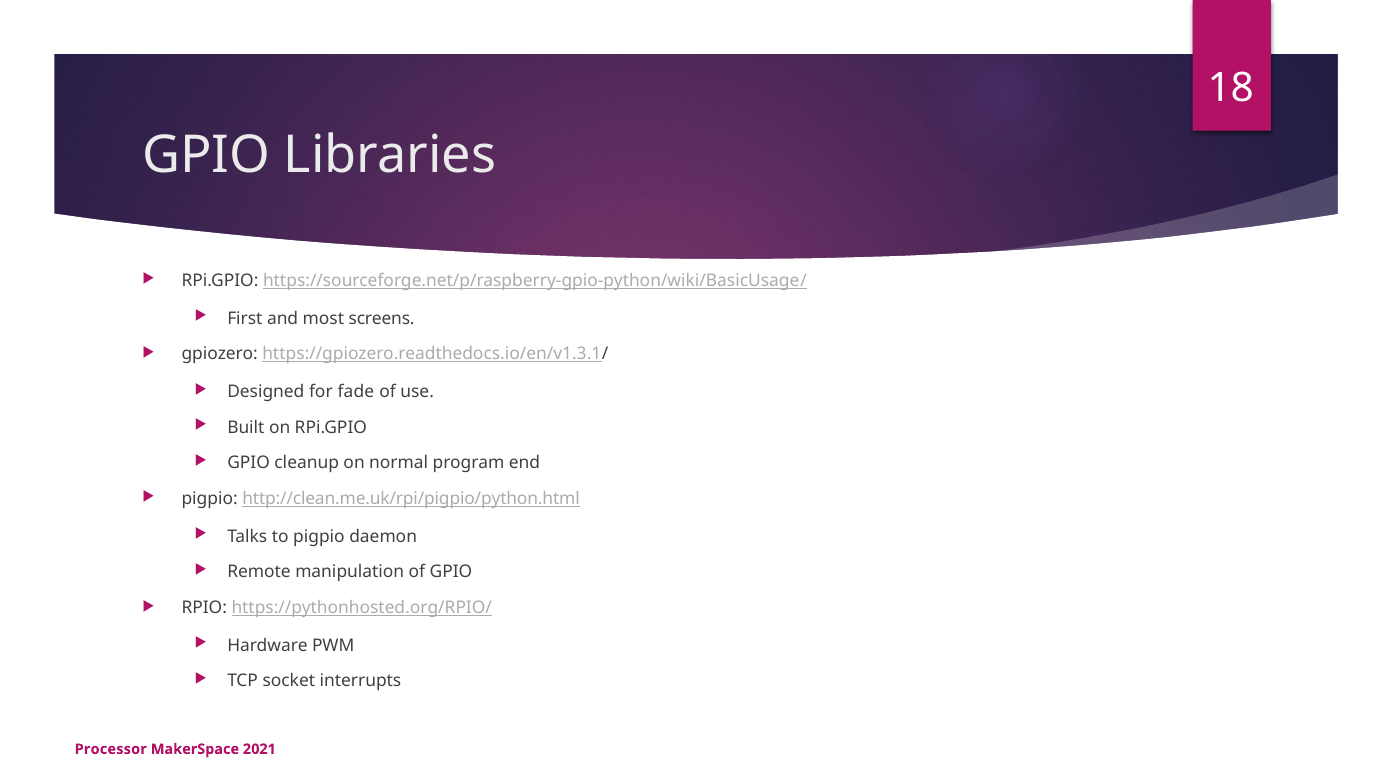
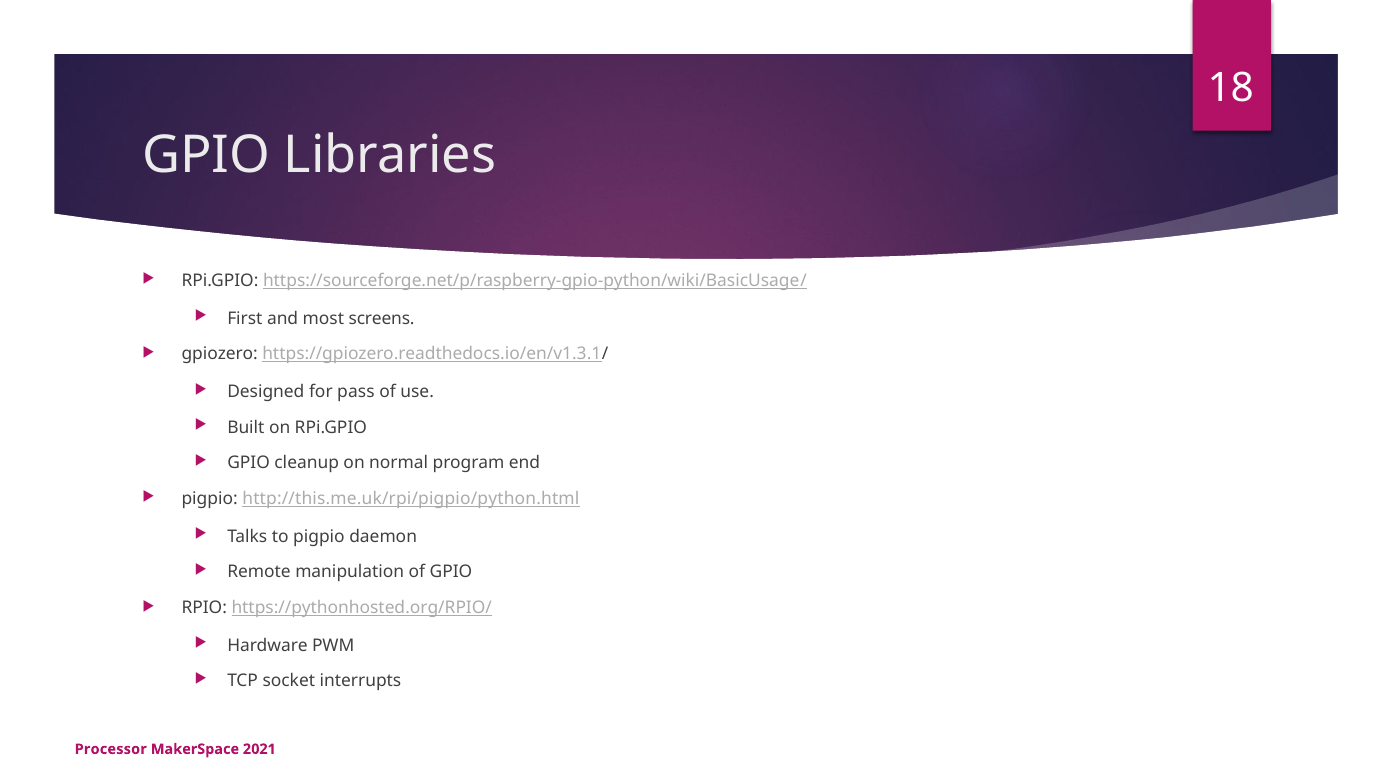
fade: fade -> pass
http://clean.me.uk/rpi/pigpio/python.html: http://clean.me.uk/rpi/pigpio/python.html -> http://this.me.uk/rpi/pigpio/python.html
